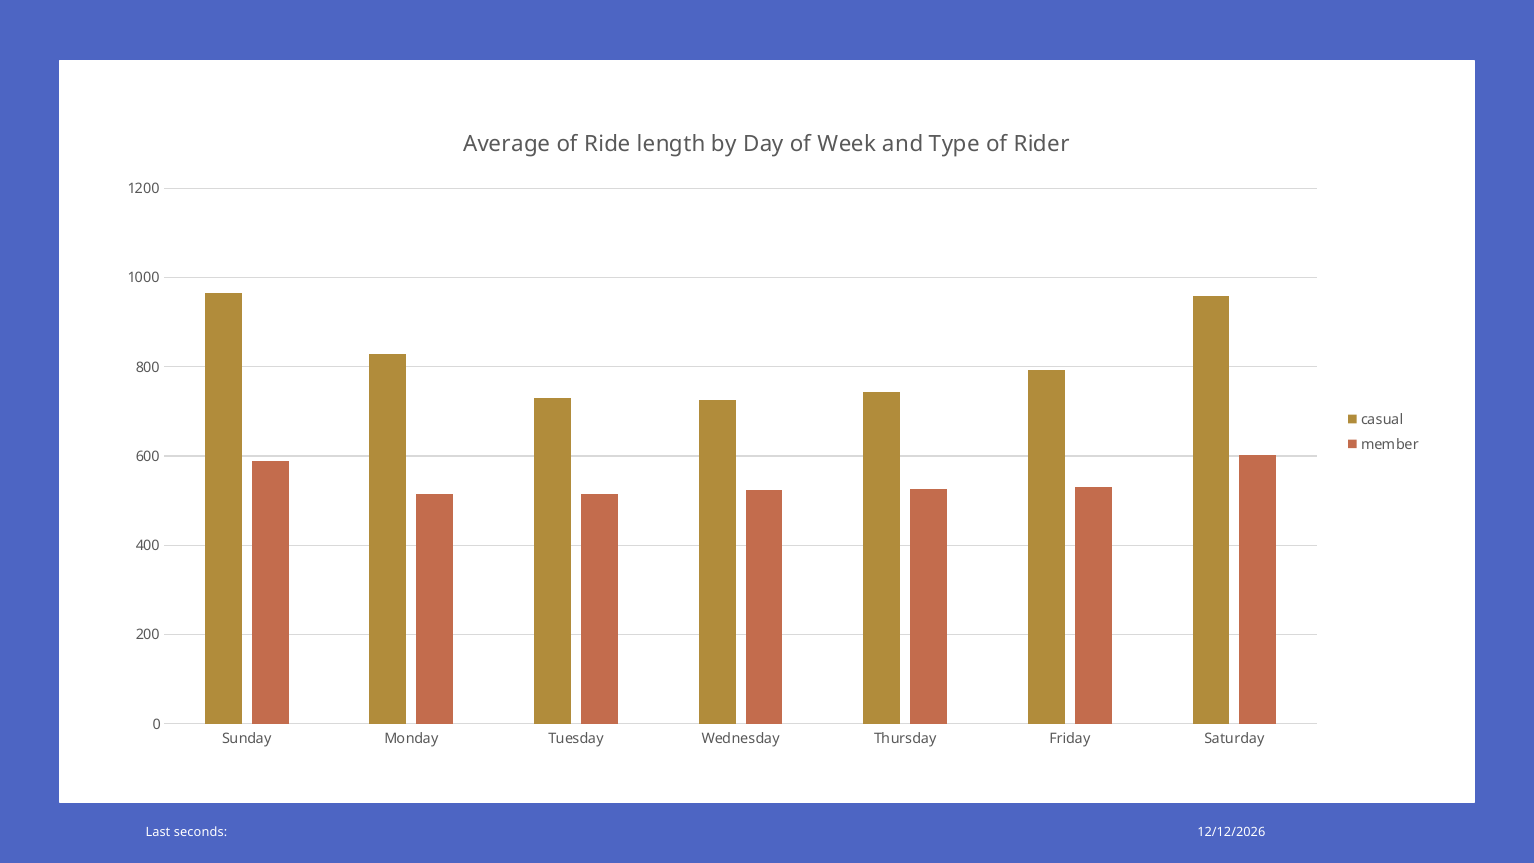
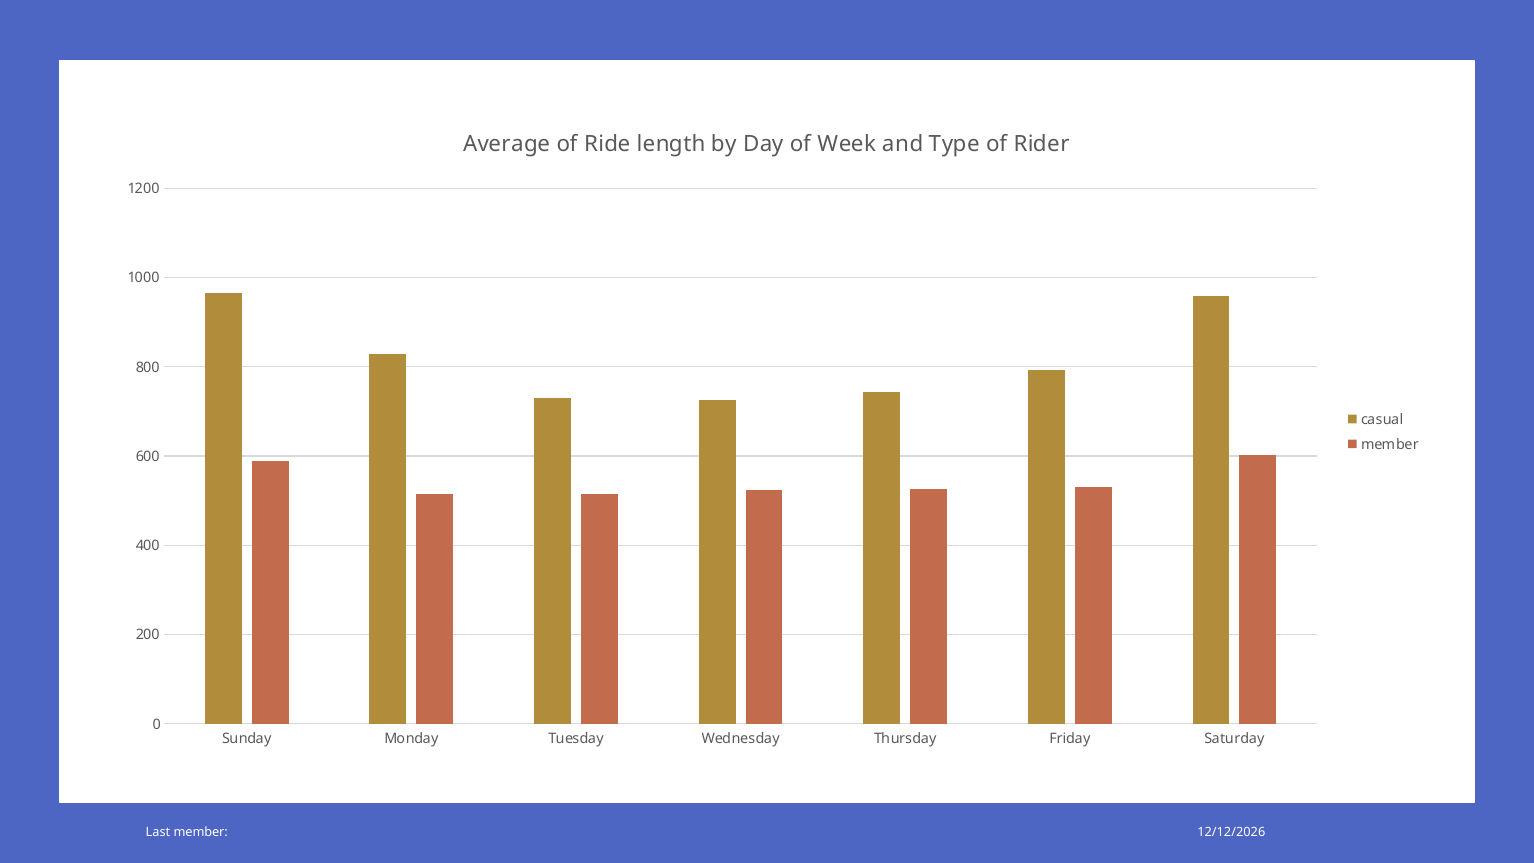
Last seconds: seconds -> member
